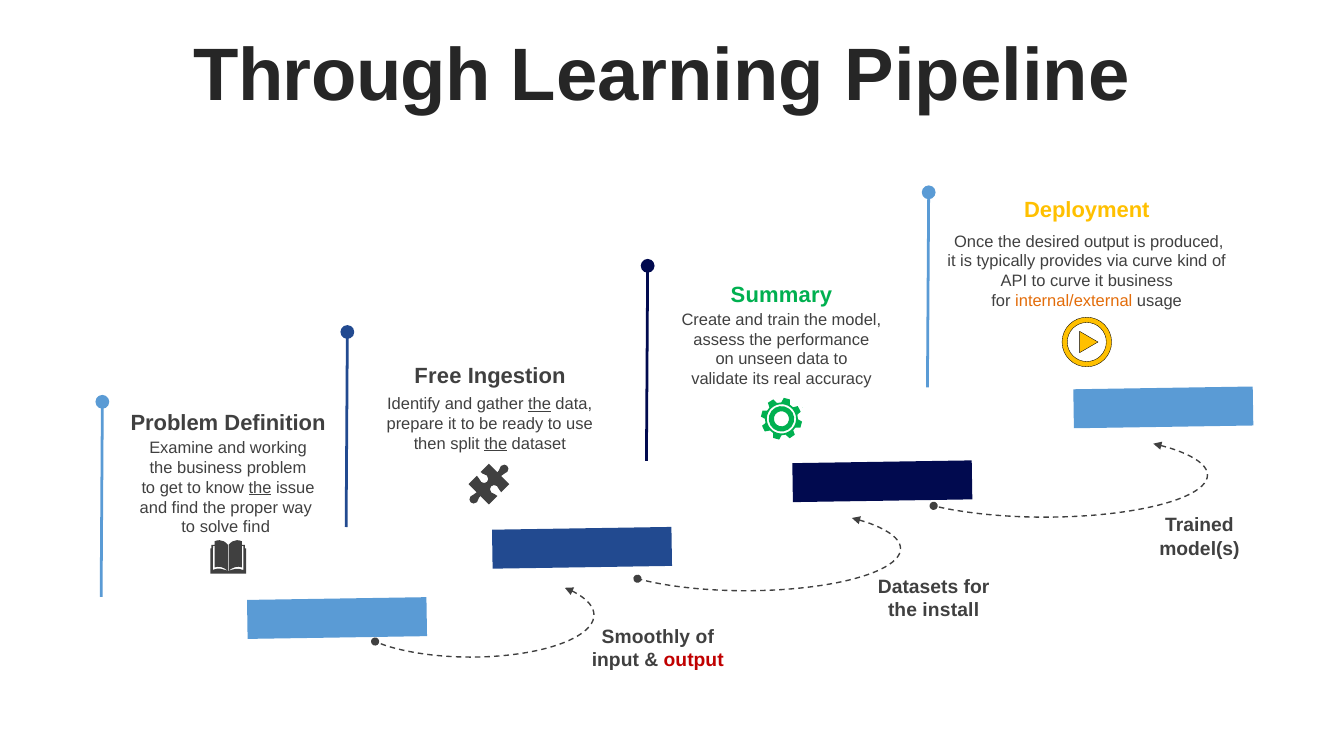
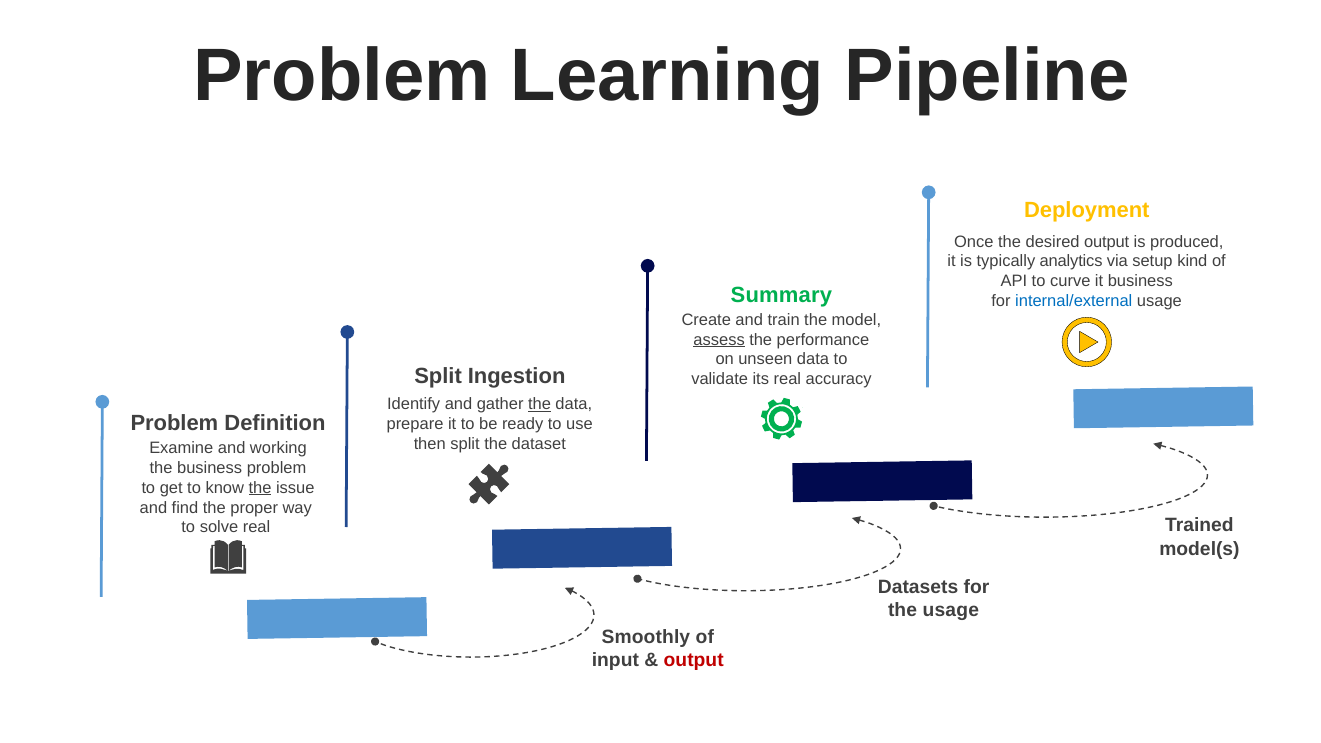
Through at (342, 76): Through -> Problem
provides: provides -> analytics
via curve: curve -> setup
internal/external colour: orange -> blue
assess underline: none -> present
Free at (438, 376): Free -> Split
the at (496, 444) underline: present -> none
solve find: find -> real
the install: install -> usage
